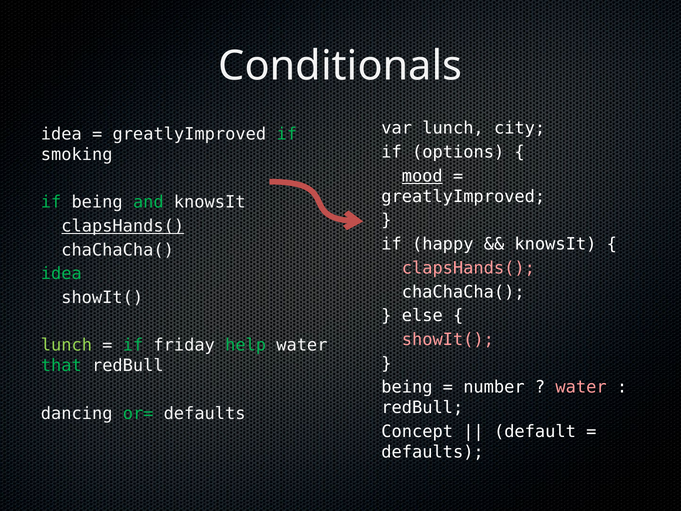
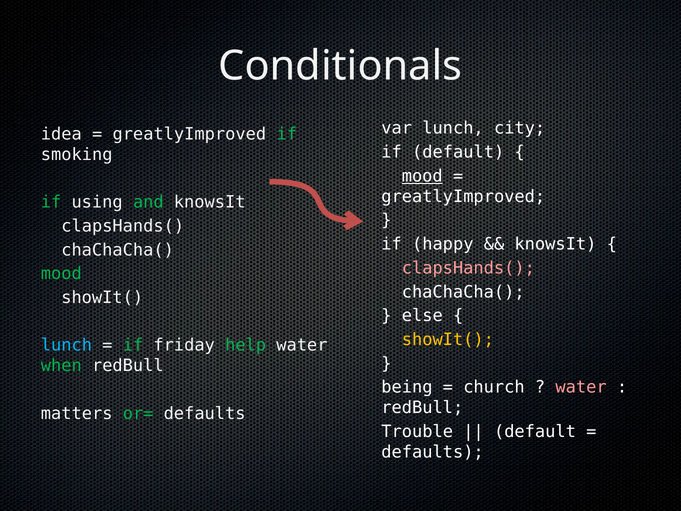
if options: options -> default
if being: being -> using
clapsHands( at (123, 226) underline: present -> none
idea at (61, 274): idea -> mood
showIt( at (448, 339) colour: pink -> yellow
lunch at (66, 345) colour: light green -> light blue
that: that -> when
number: number -> church
dancing: dancing -> matters
Concept: Concept -> Trouble
